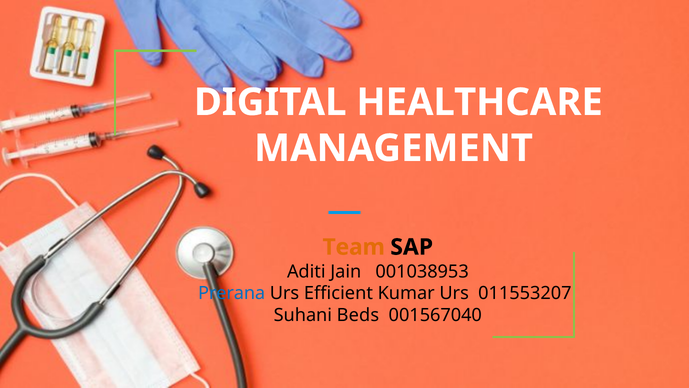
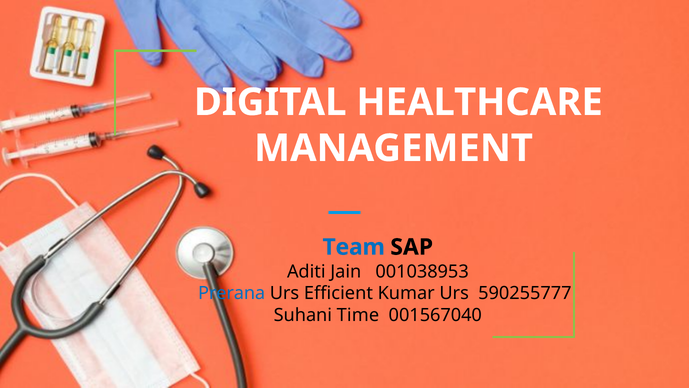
Team colour: orange -> blue
011553207: 011553207 -> 590255777
Beds: Beds -> Time
